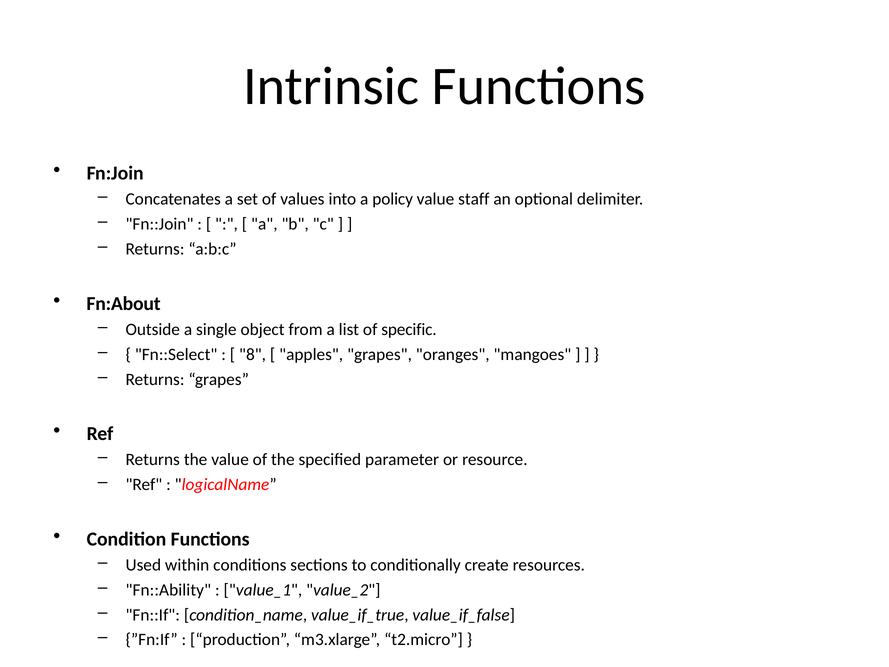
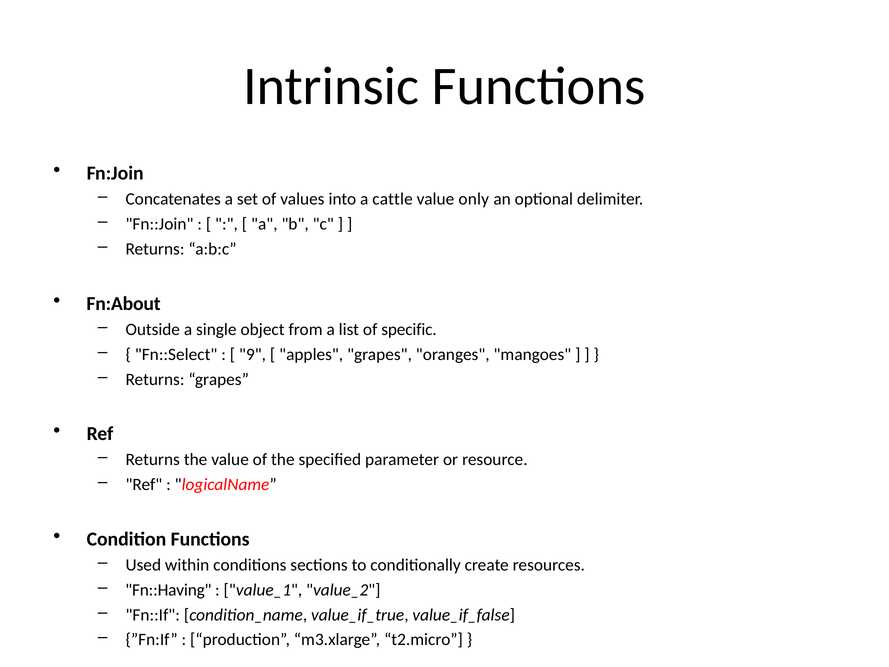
policy: policy -> cattle
staff: staff -> only
8: 8 -> 9
Fn::Ability: Fn::Ability -> Fn::Having
